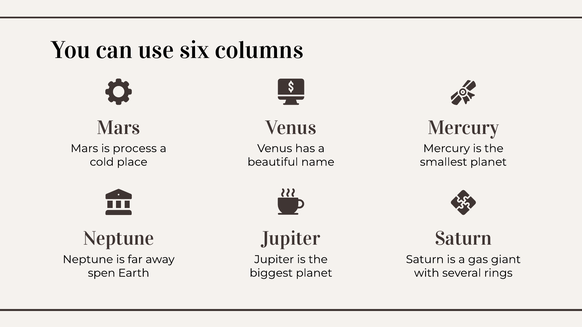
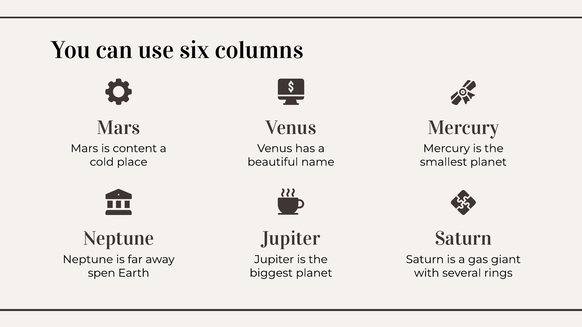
process: process -> content
